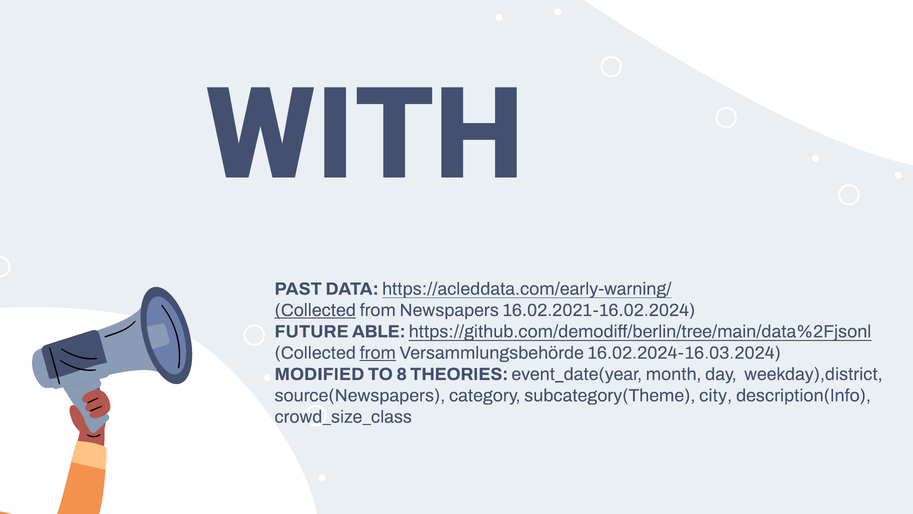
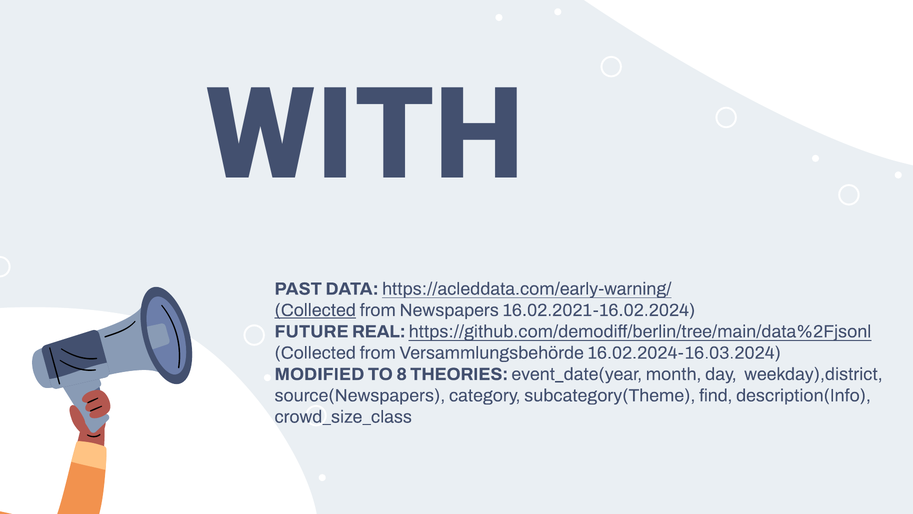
ABLE: ABLE -> REAL
from at (378, 353) underline: present -> none
city: city -> find
